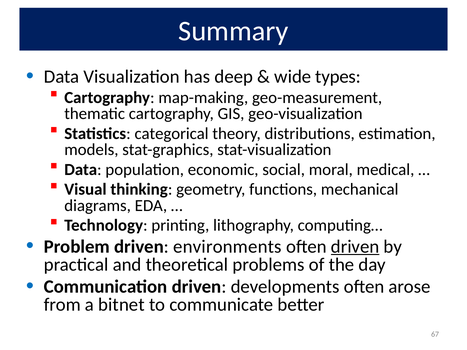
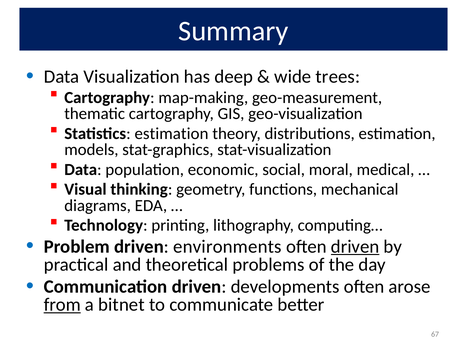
types: types -> trees
Statistics categorical: categorical -> estimation
from underline: none -> present
